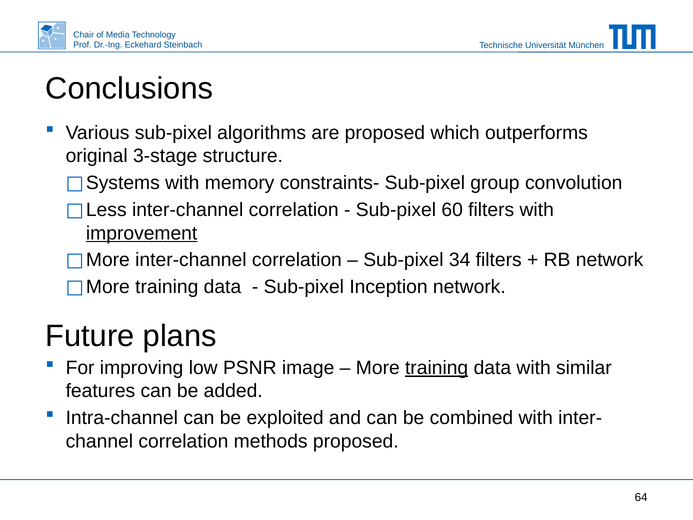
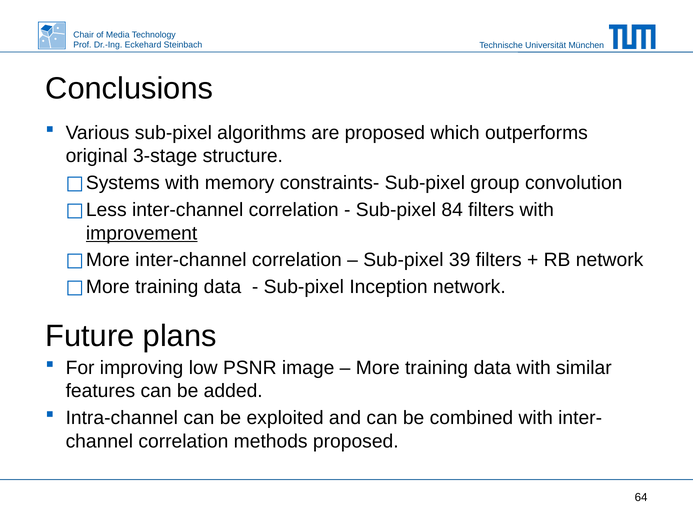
60: 60 -> 84
34: 34 -> 39
training at (437, 368) underline: present -> none
